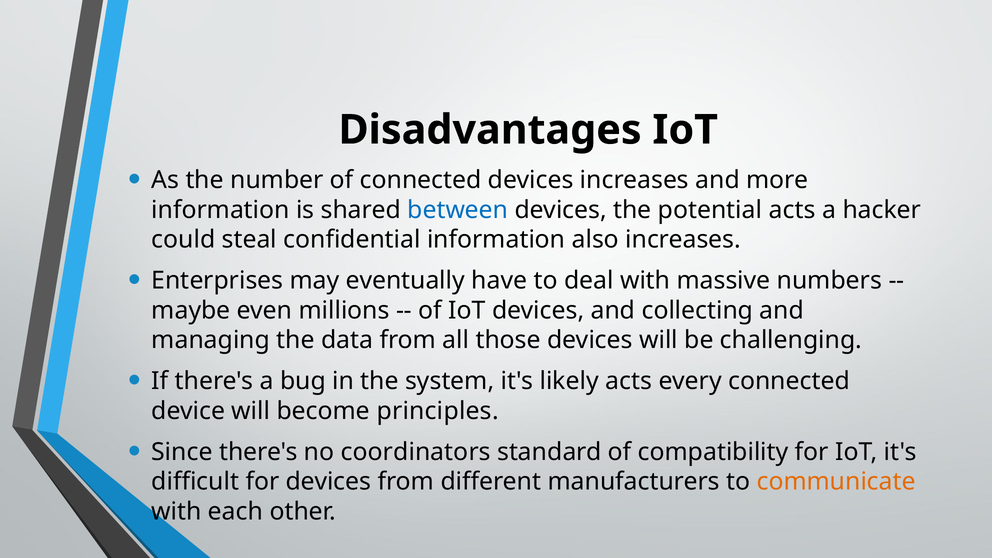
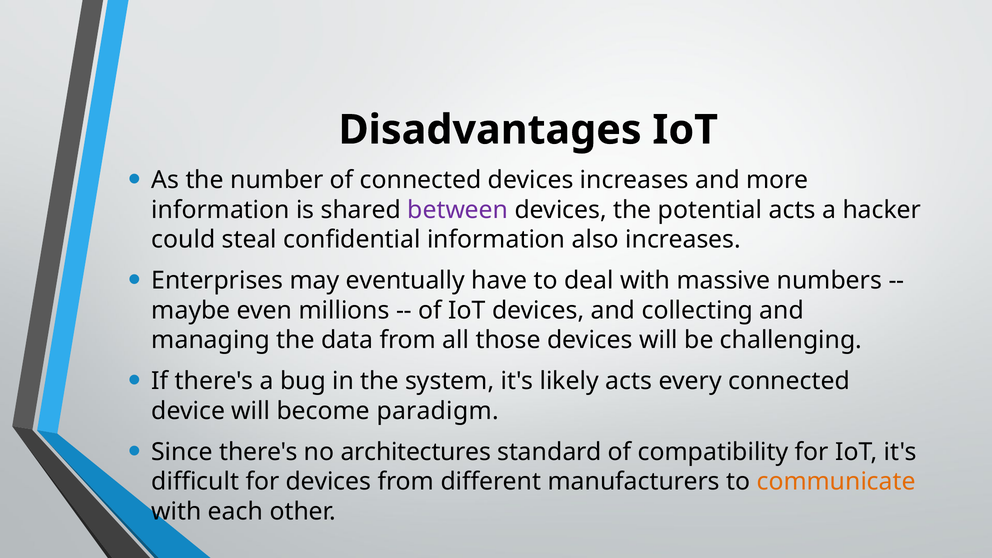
between colour: blue -> purple
principles: principles -> paradigm
coordinators: coordinators -> architectures
